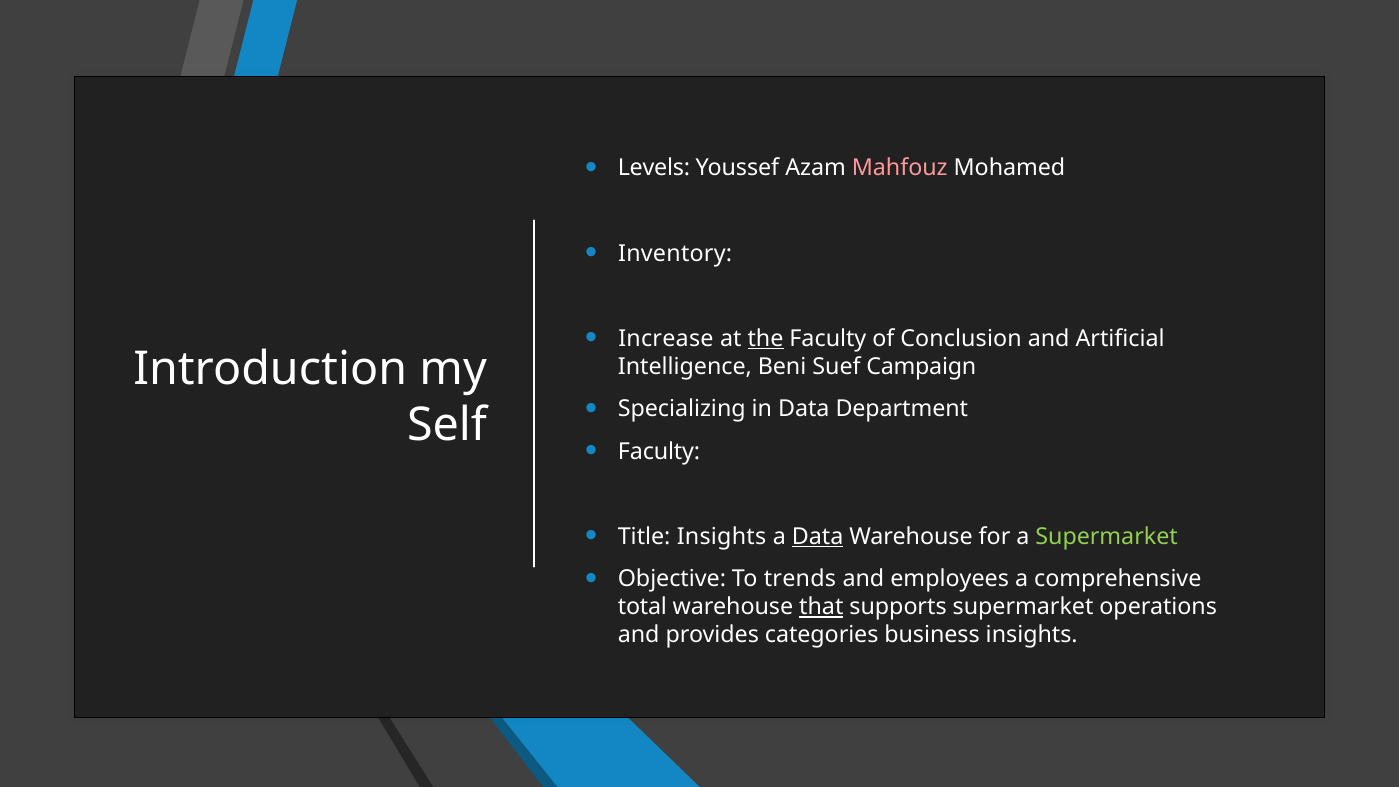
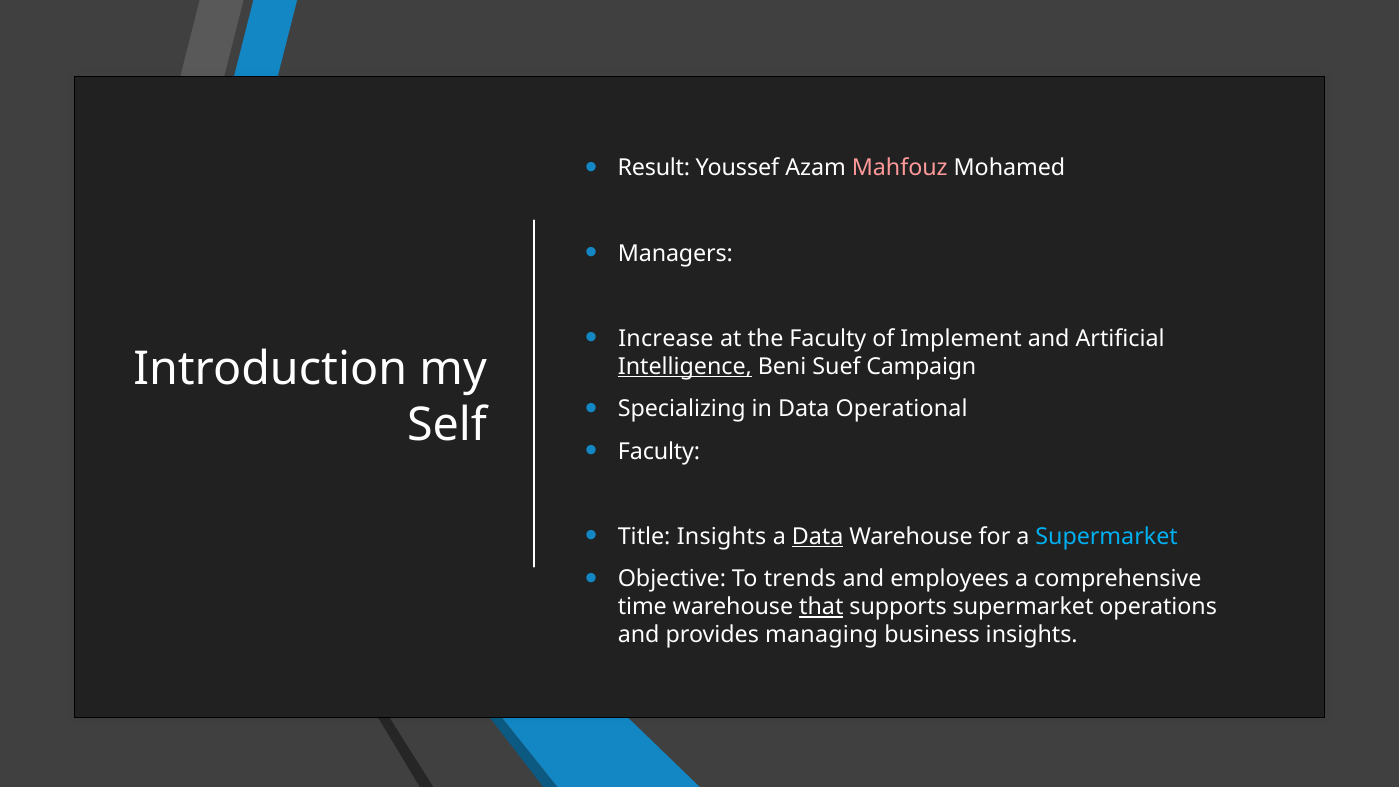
Levels: Levels -> Result
Inventory: Inventory -> Managers
the underline: present -> none
Conclusion: Conclusion -> Implement
Intelligence underline: none -> present
Department: Department -> Operational
Supermarket at (1107, 537) colour: light green -> light blue
total: total -> time
categories: categories -> managing
